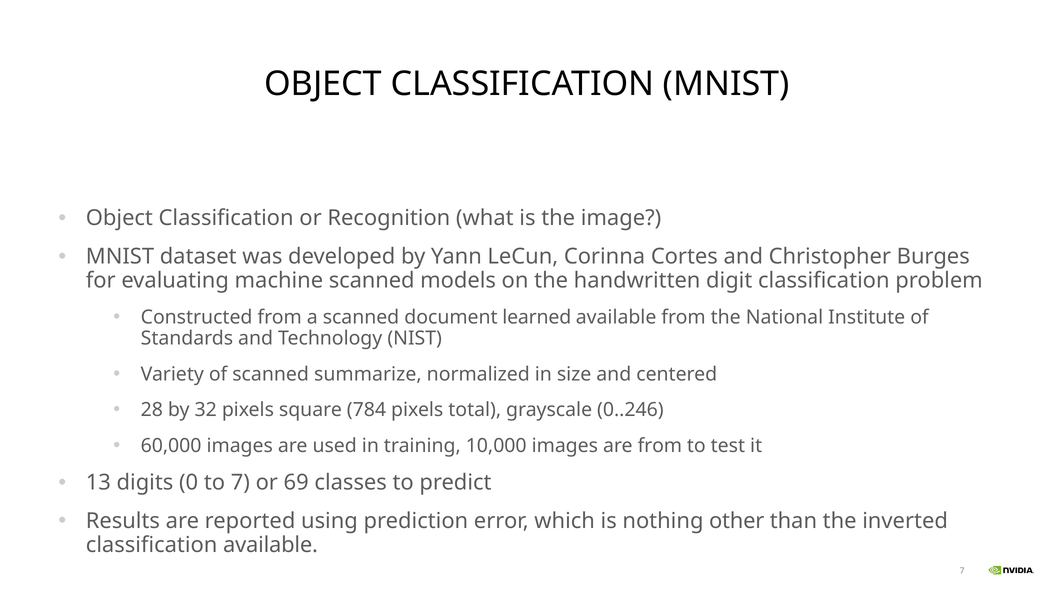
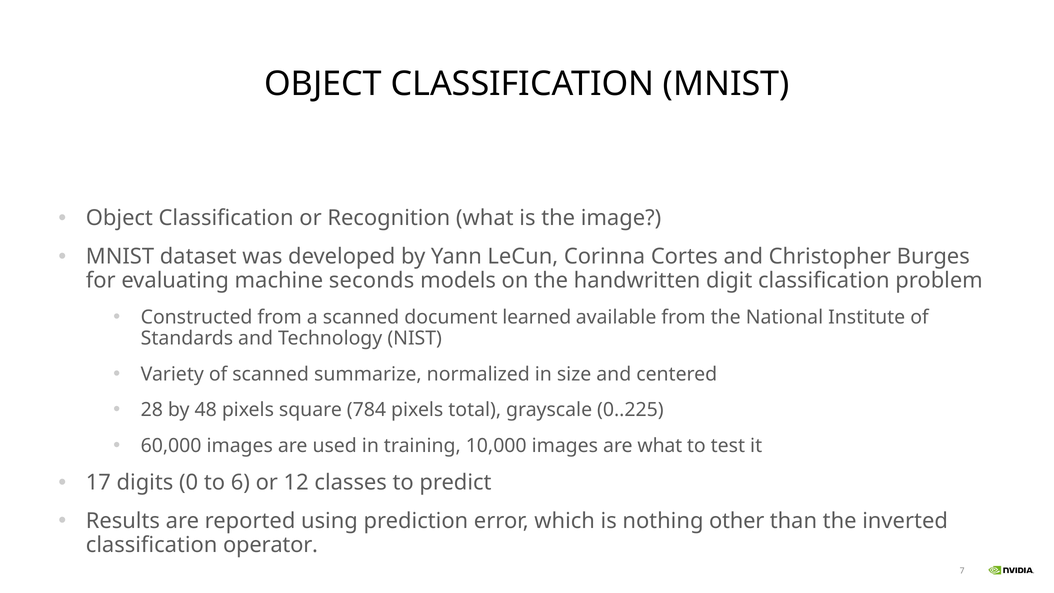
machine scanned: scanned -> seconds
32: 32 -> 48
0..246: 0..246 -> 0..225
are from: from -> what
13: 13 -> 17
to 7: 7 -> 6
69: 69 -> 12
classification available: available -> operator
